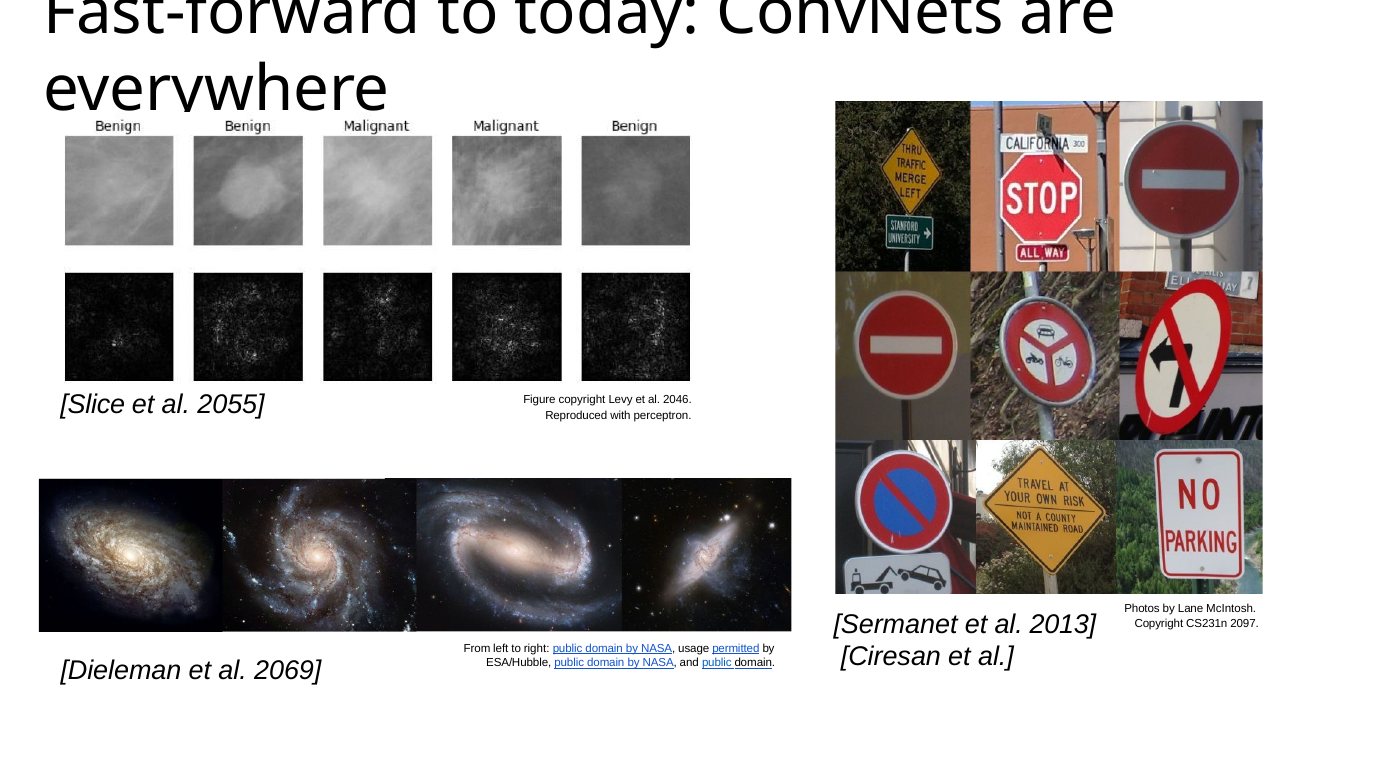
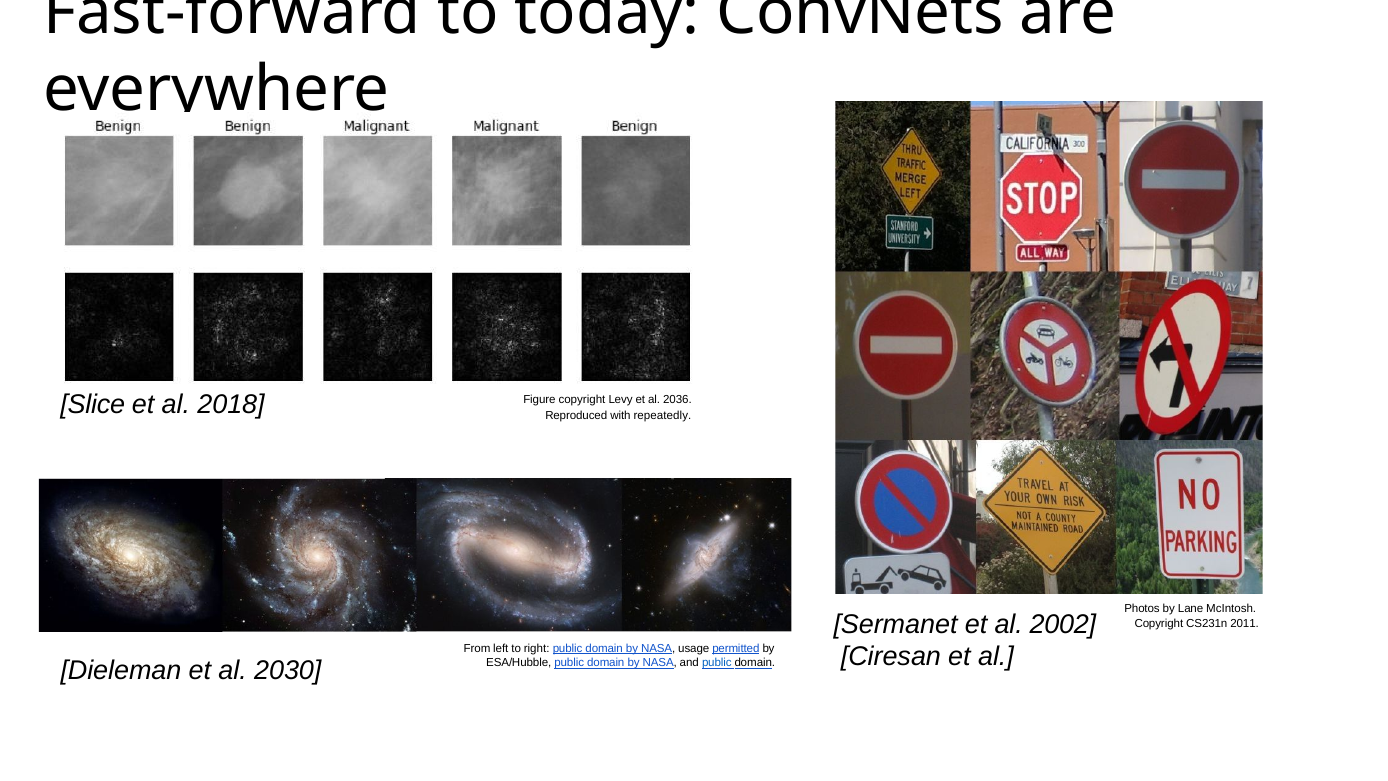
2055: 2055 -> 2018
2046: 2046 -> 2036
perceptron: perceptron -> repeatedly
2013: 2013 -> 2002
2097: 2097 -> 2011
2069: 2069 -> 2030
